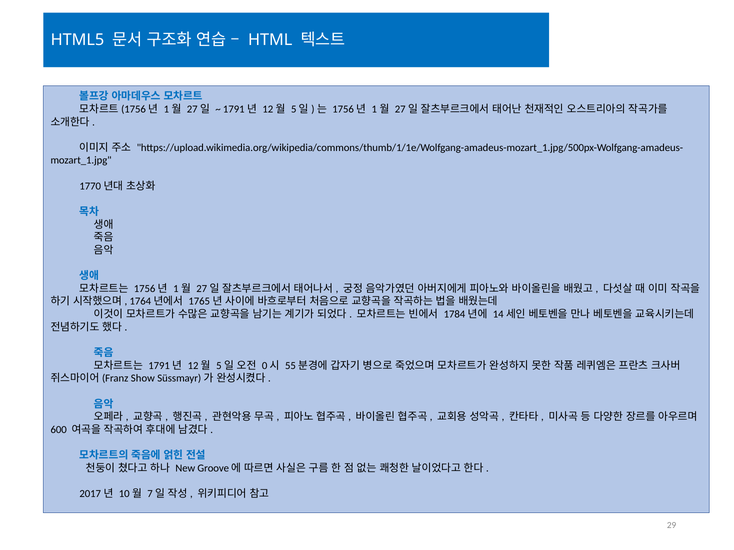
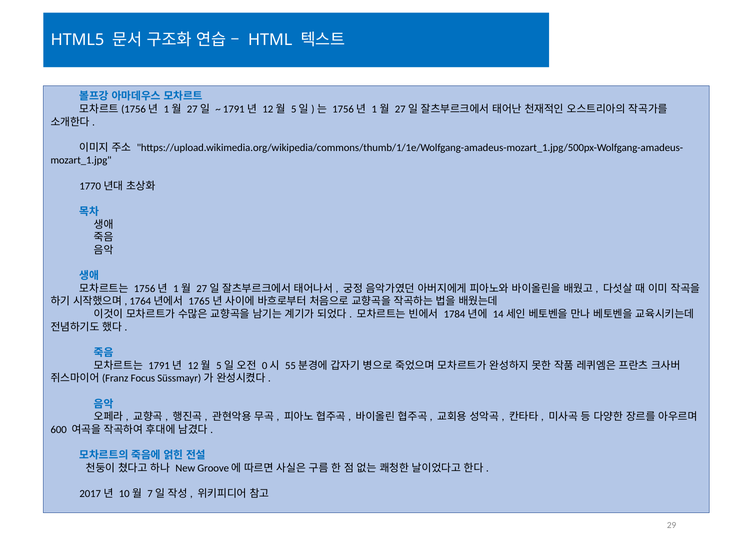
Show: Show -> Focus
